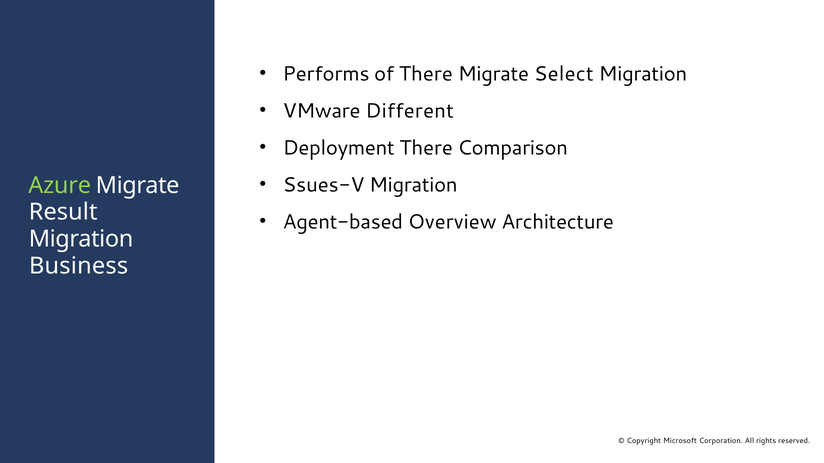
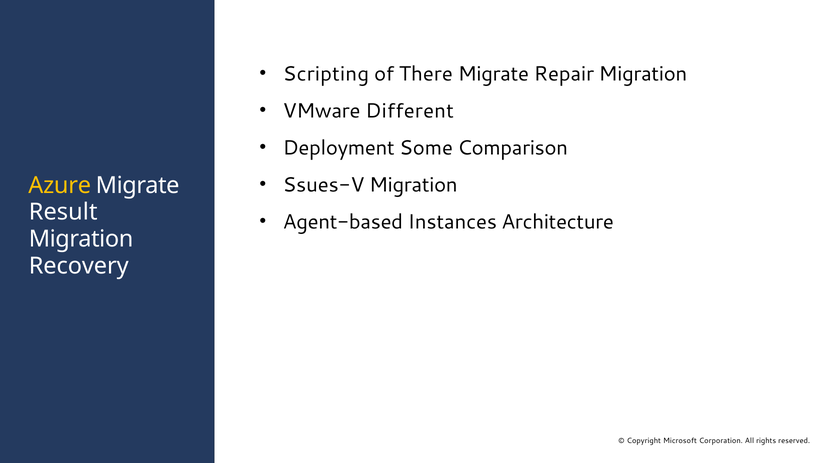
Performs: Performs -> Scripting
Select: Select -> Repair
Deployment There: There -> Some
Azure colour: light green -> yellow
Overview: Overview -> Instances
Business: Business -> Recovery
